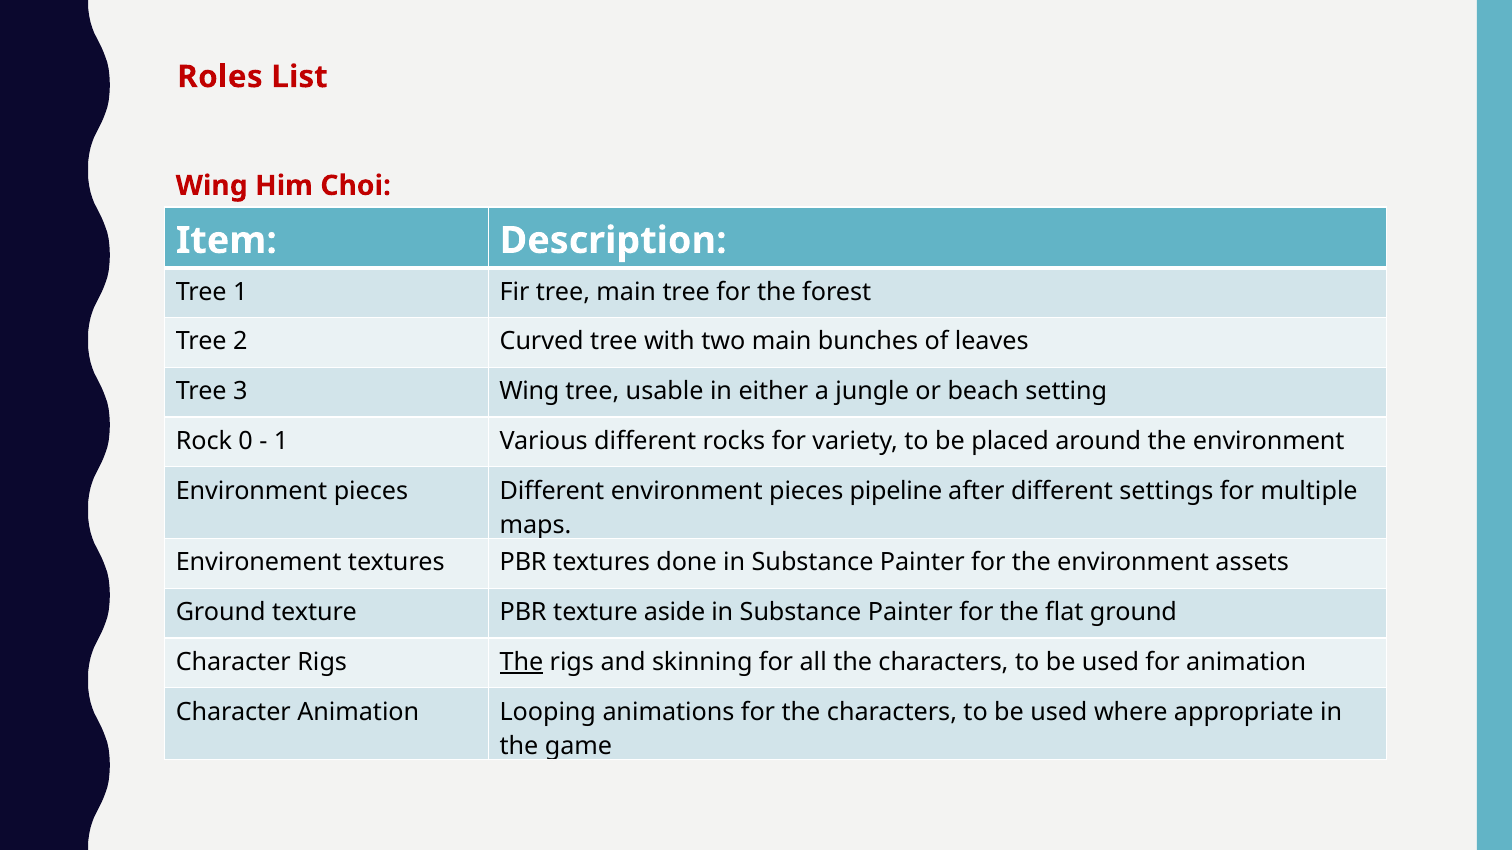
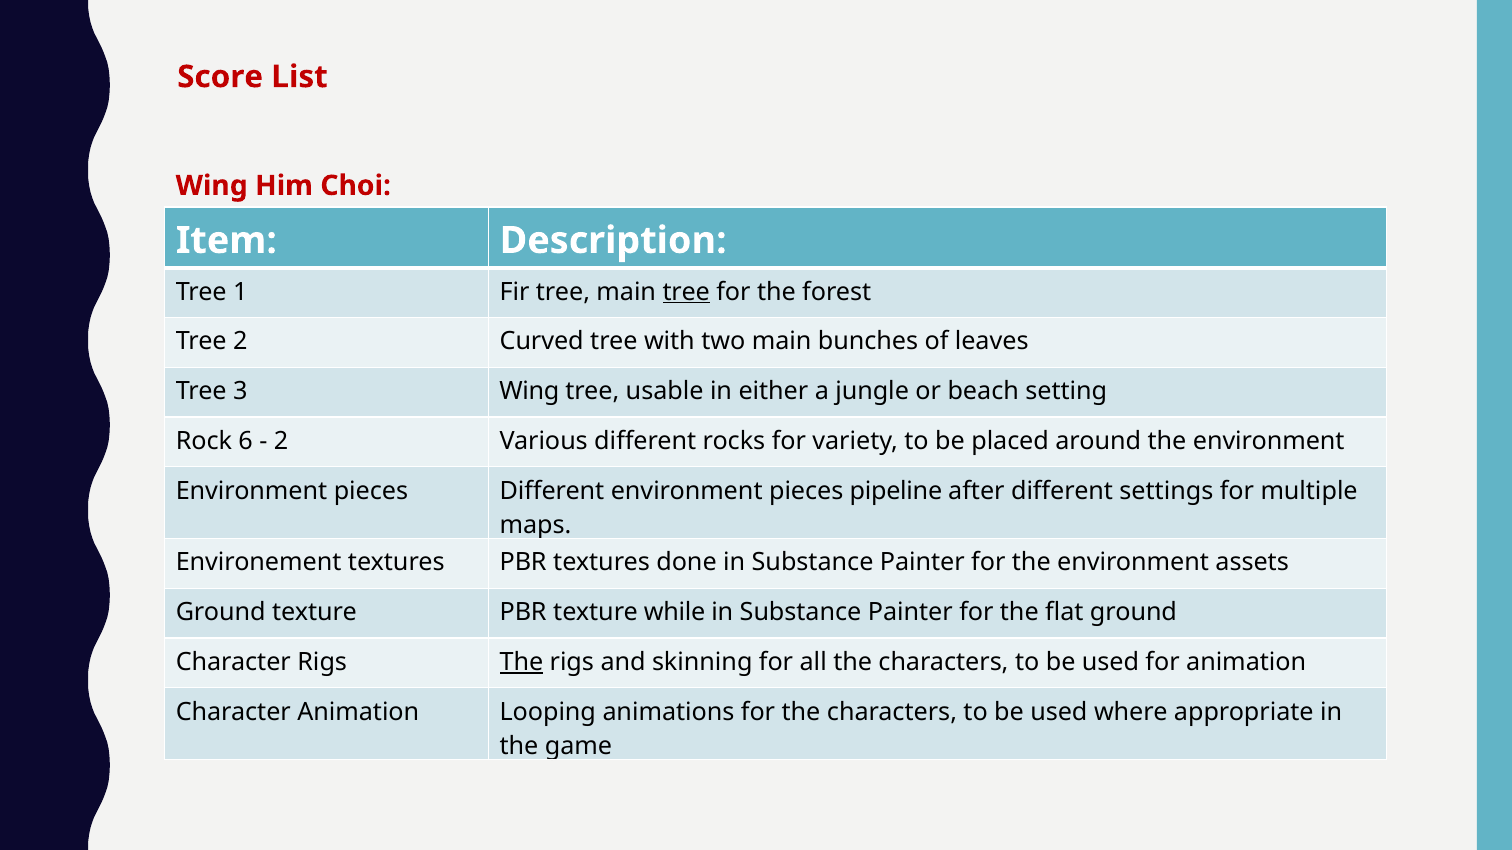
Roles: Roles -> Score
tree at (686, 292) underline: none -> present
0: 0 -> 6
1 at (281, 441): 1 -> 2
aside: aside -> while
